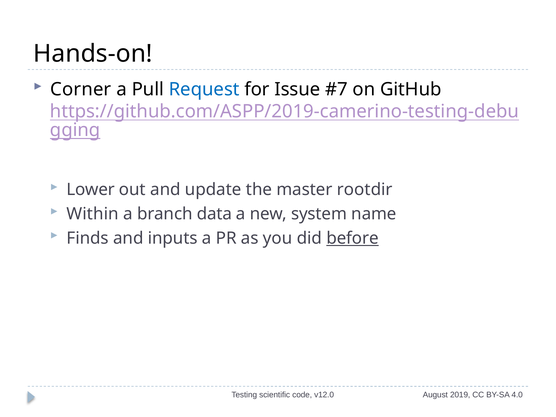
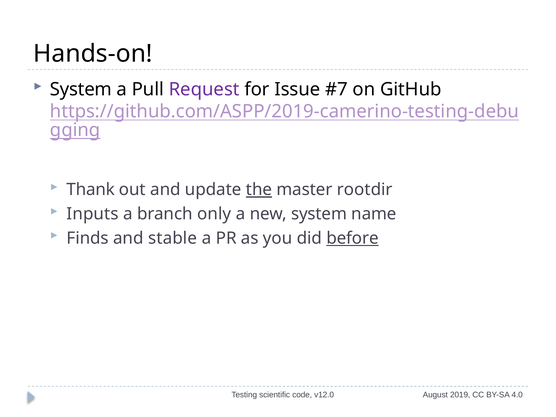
Corner at (81, 89): Corner -> System
Request colour: blue -> purple
Lower: Lower -> Thank
the underline: none -> present
Within: Within -> Inputs
data: data -> only
inputs: inputs -> stable
